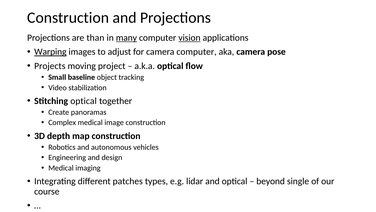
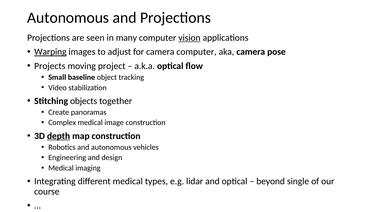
Construction at (68, 18): Construction -> Autonomous
than: than -> seen
many underline: present -> none
Stitching optical: optical -> objects
depth underline: none -> present
different patches: patches -> medical
